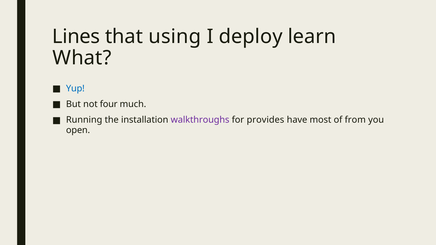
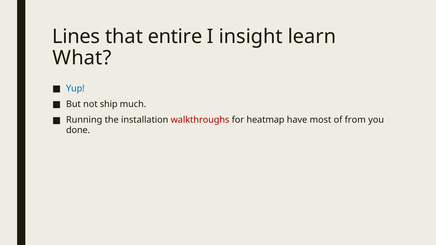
using: using -> entire
deploy: deploy -> insight
four: four -> ship
walkthroughs colour: purple -> red
provides: provides -> heatmap
open: open -> done
